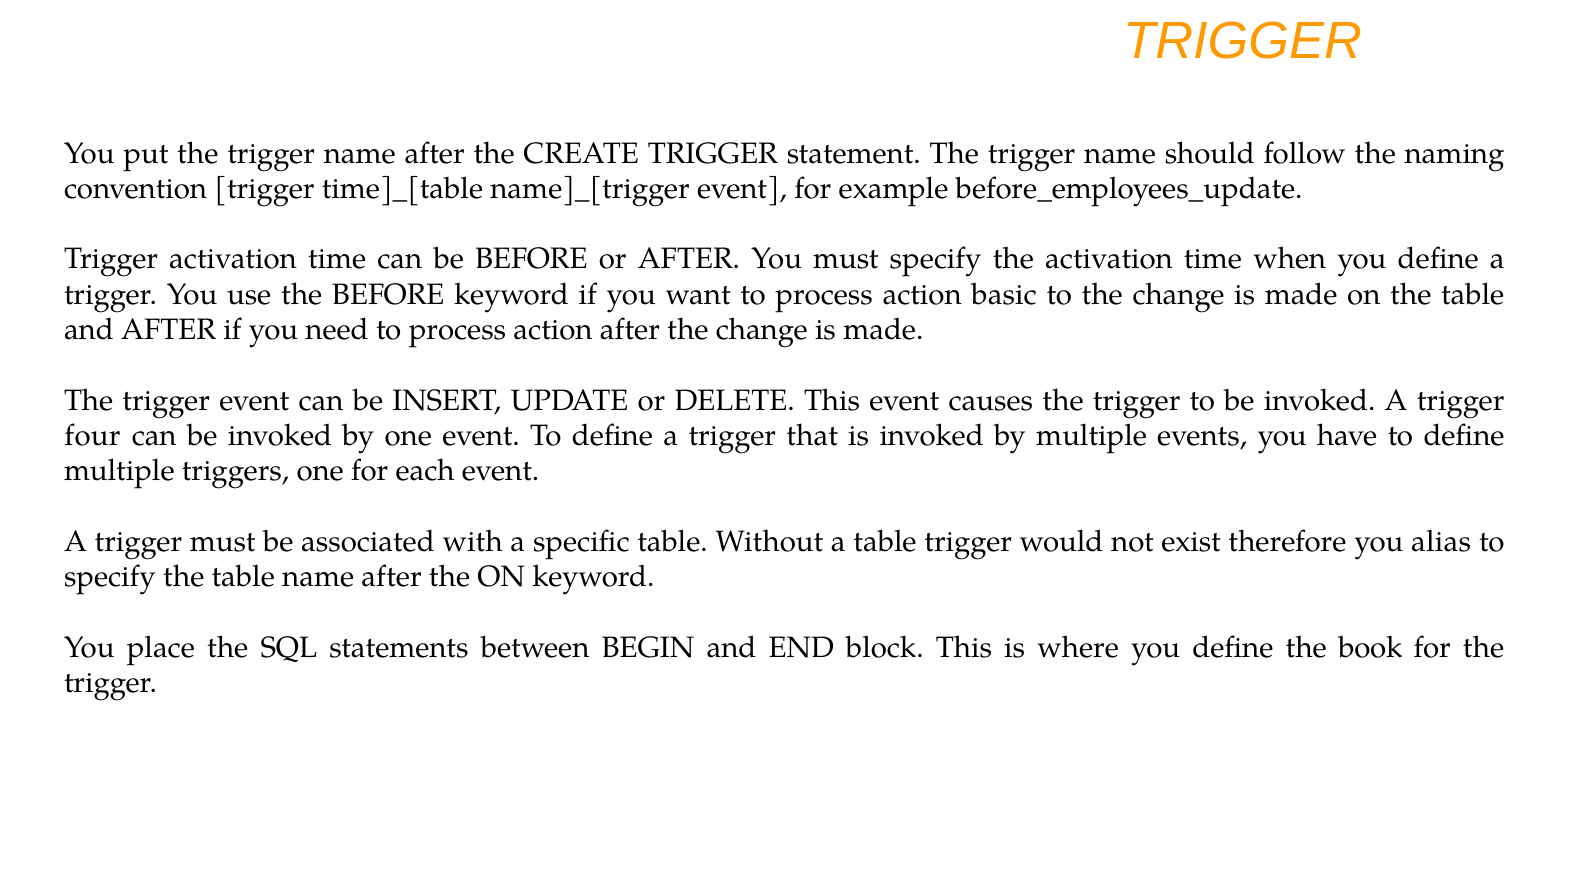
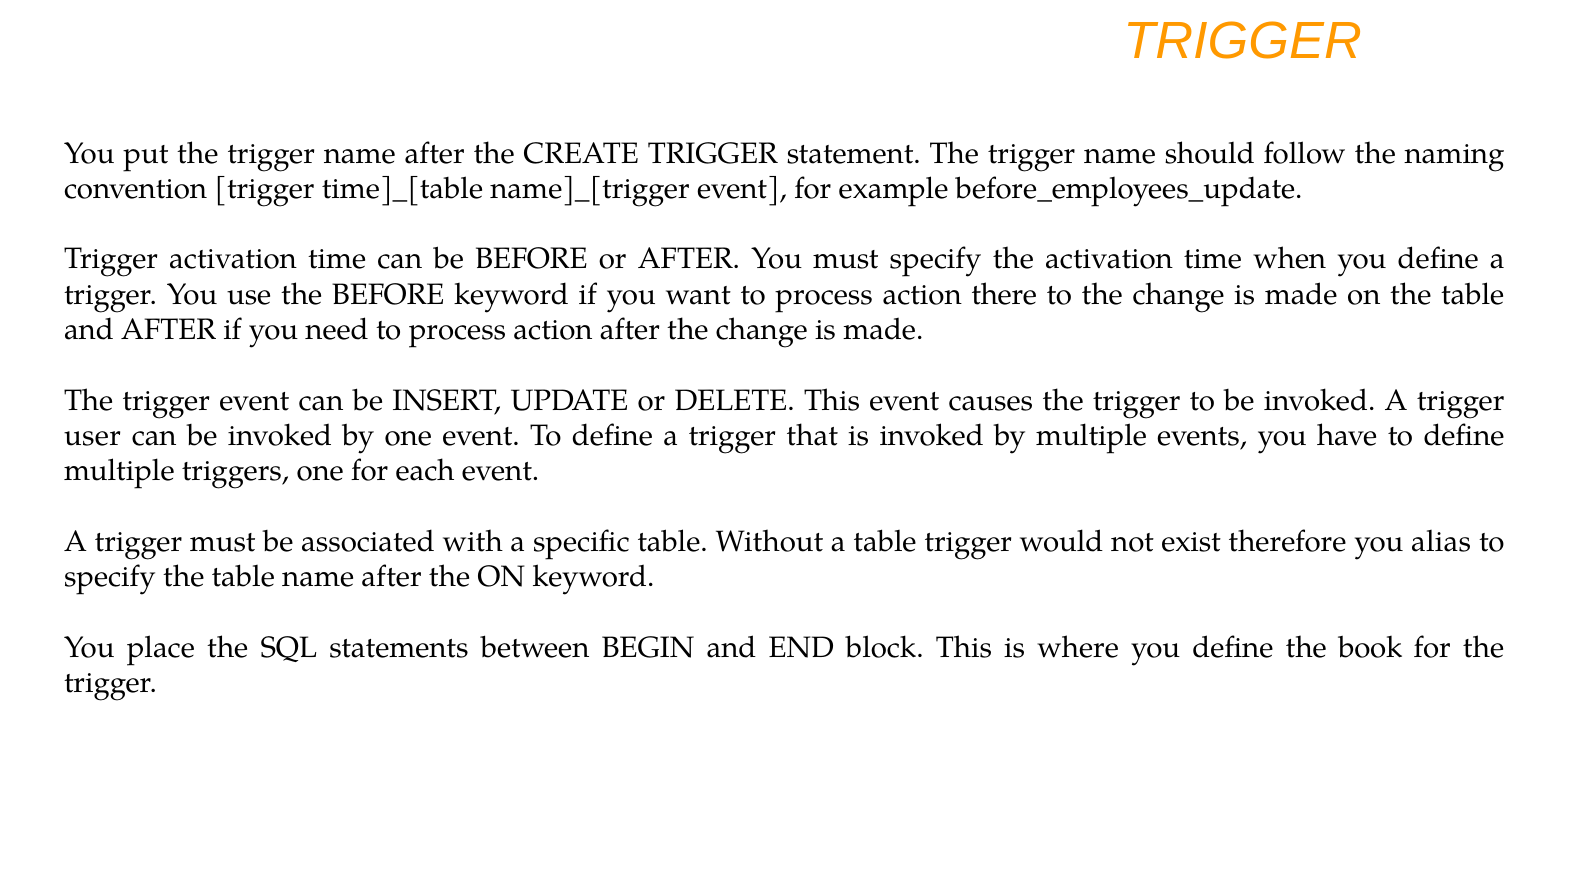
basic: basic -> there
four: four -> user
